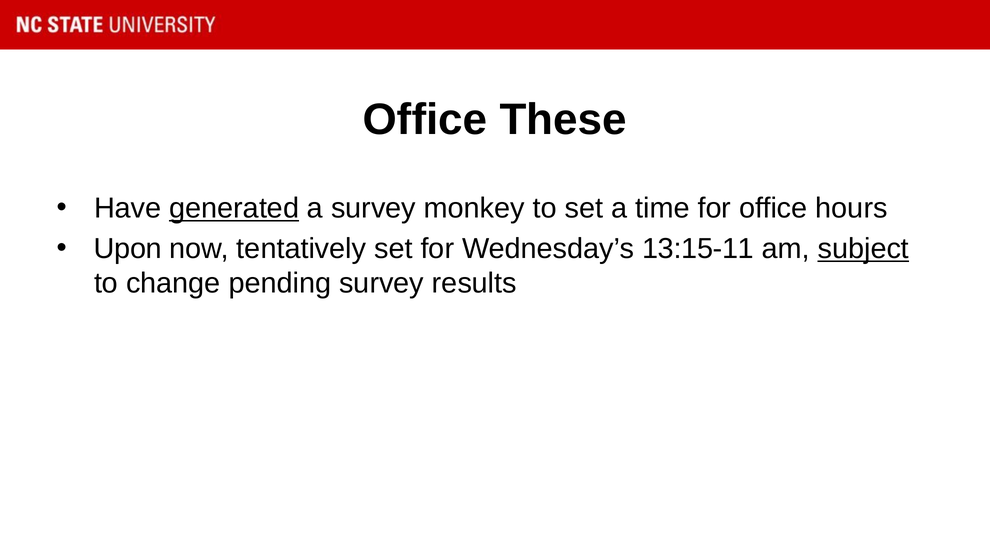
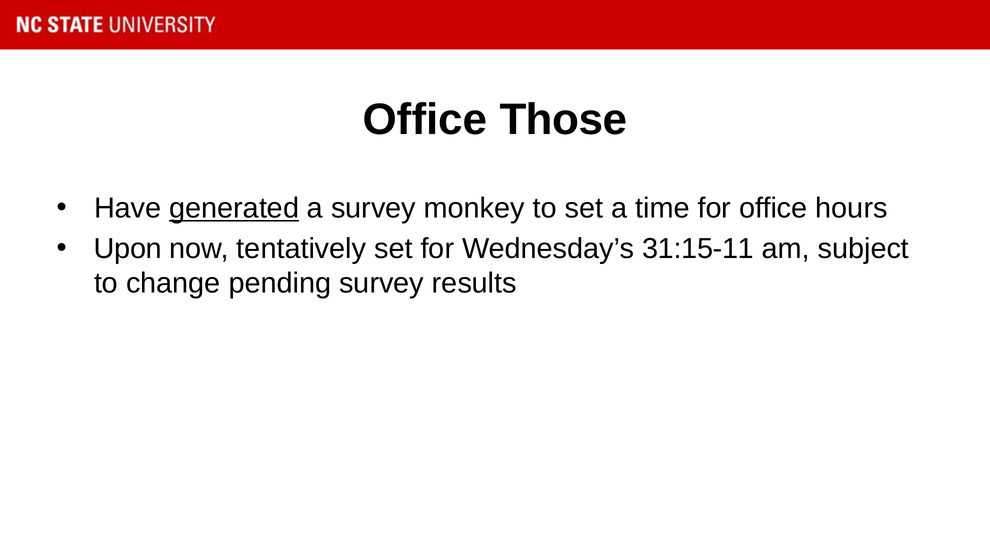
These: These -> Those
13:15-11: 13:15-11 -> 31:15-11
subject underline: present -> none
